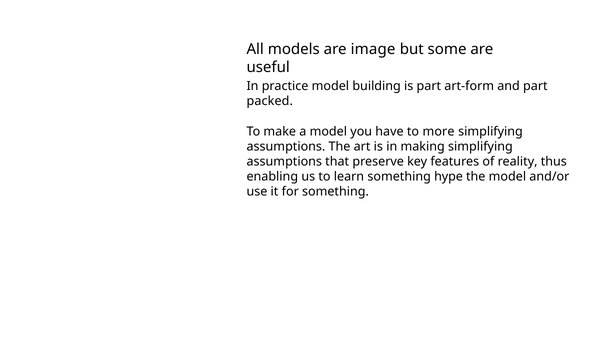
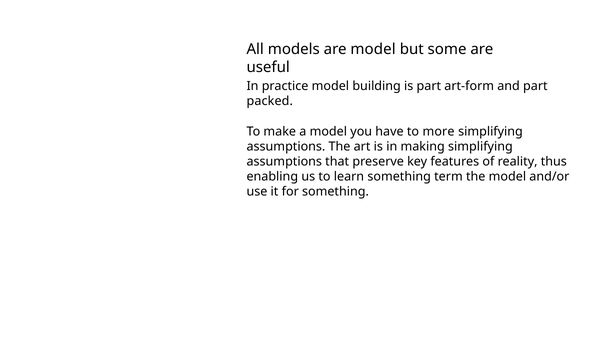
are image: image -> model
hype: hype -> term
